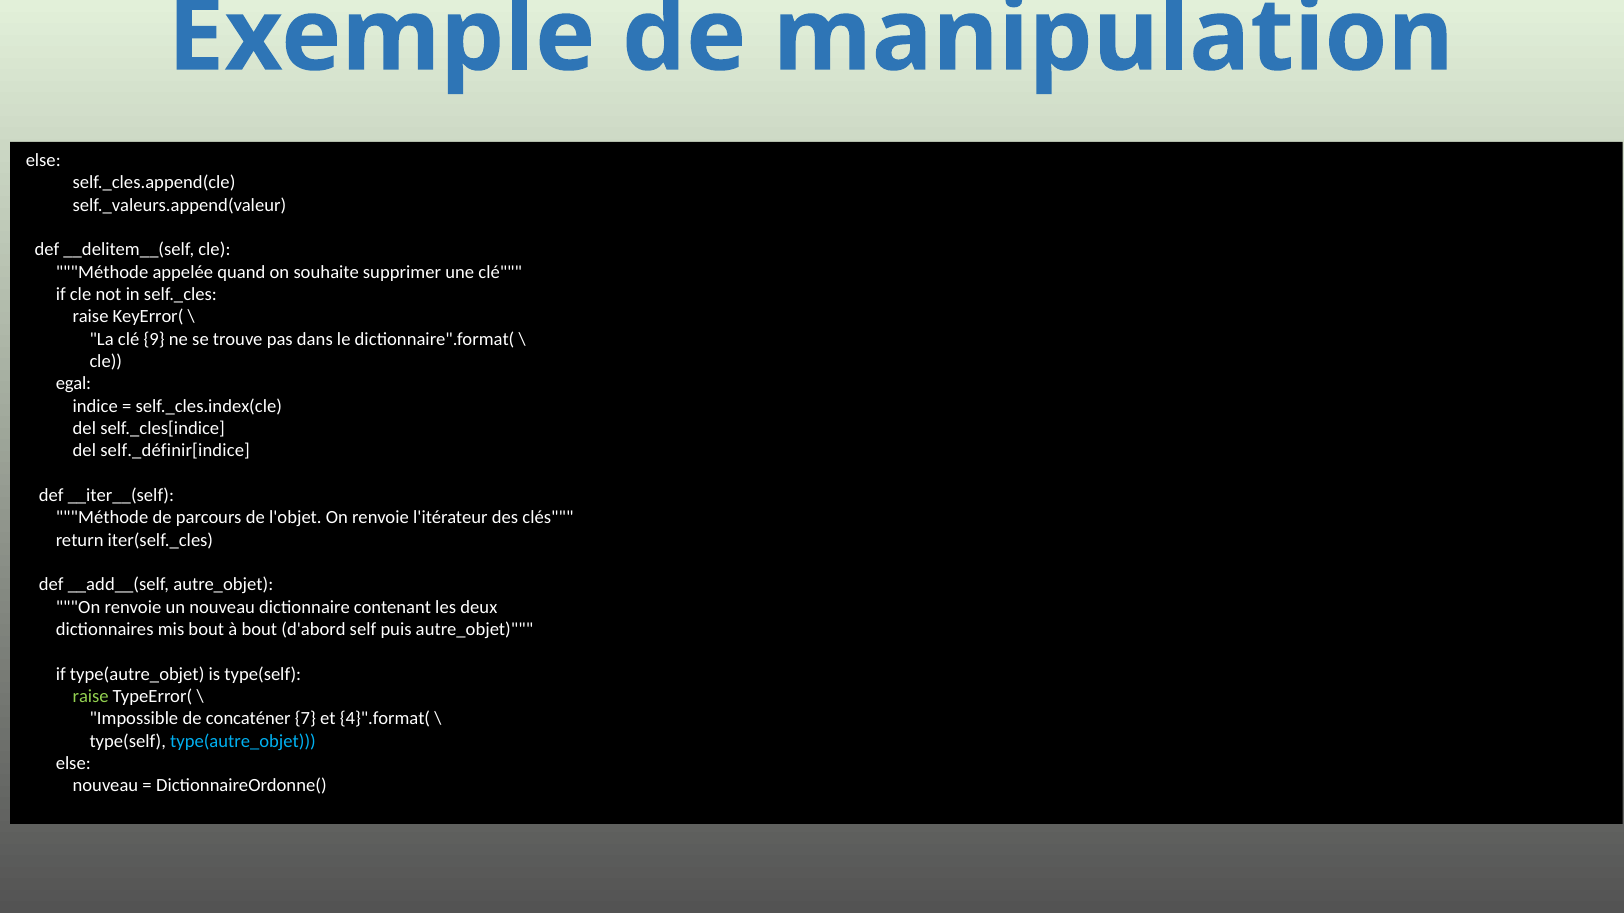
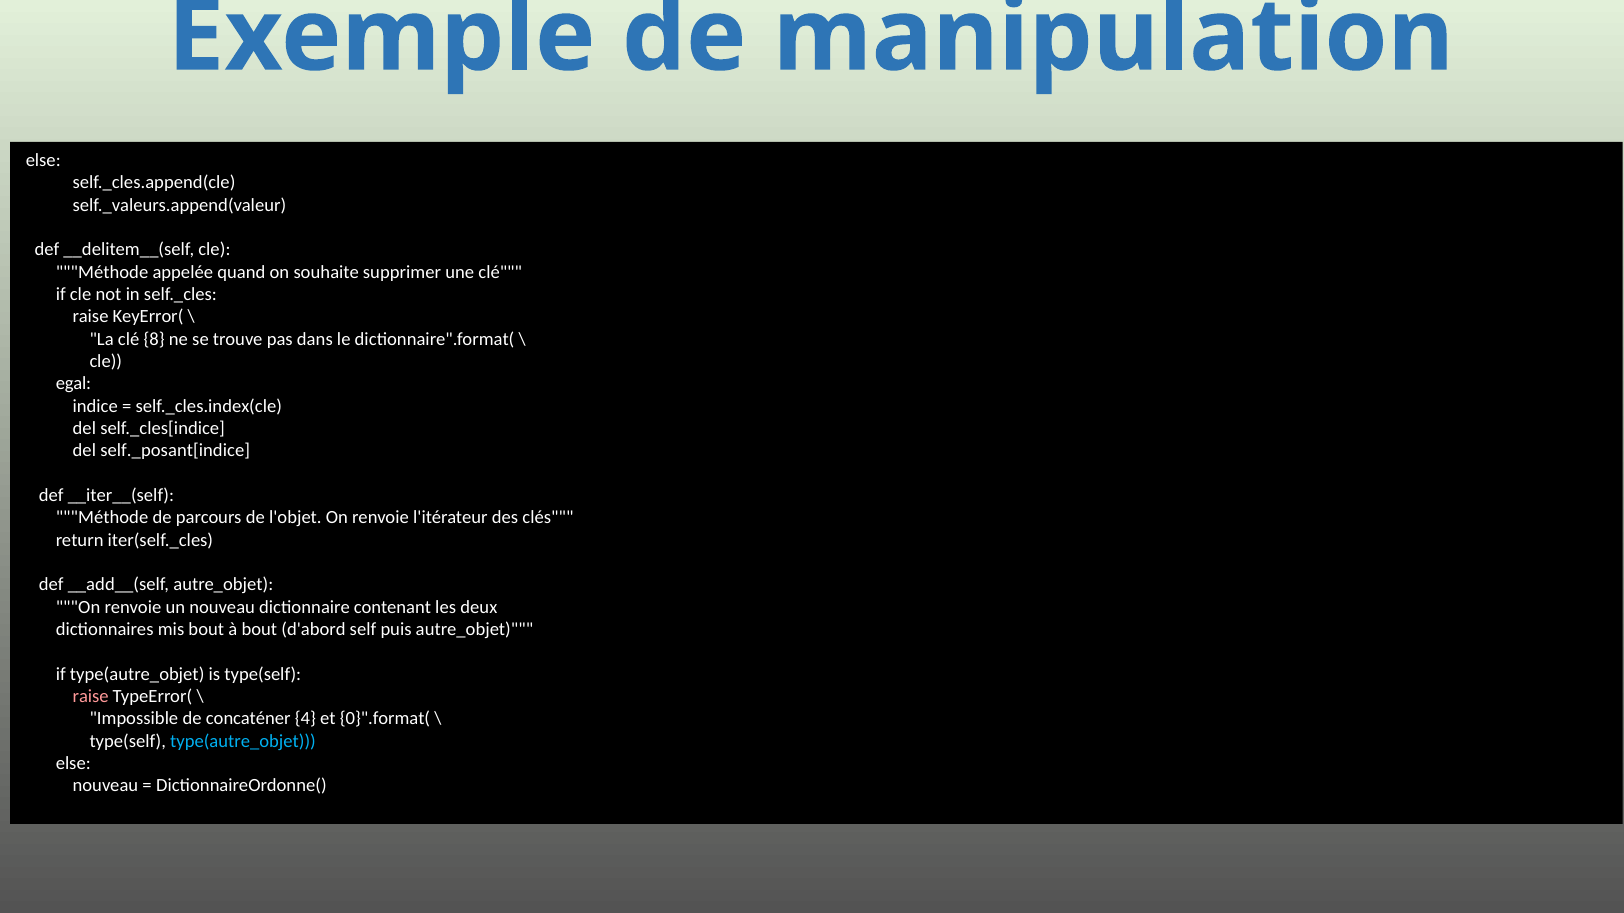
9: 9 -> 8
self._définir[indice: self._définir[indice -> self._posant[indice
raise at (91, 697) colour: light green -> pink
7: 7 -> 4
4}".format(: 4}".format( -> 0}".format(
